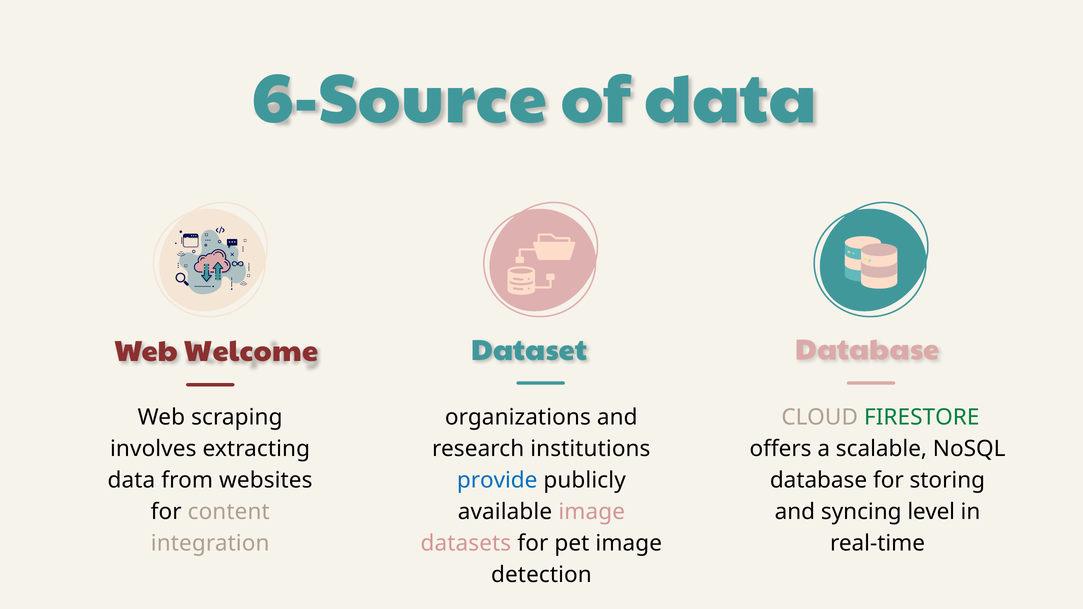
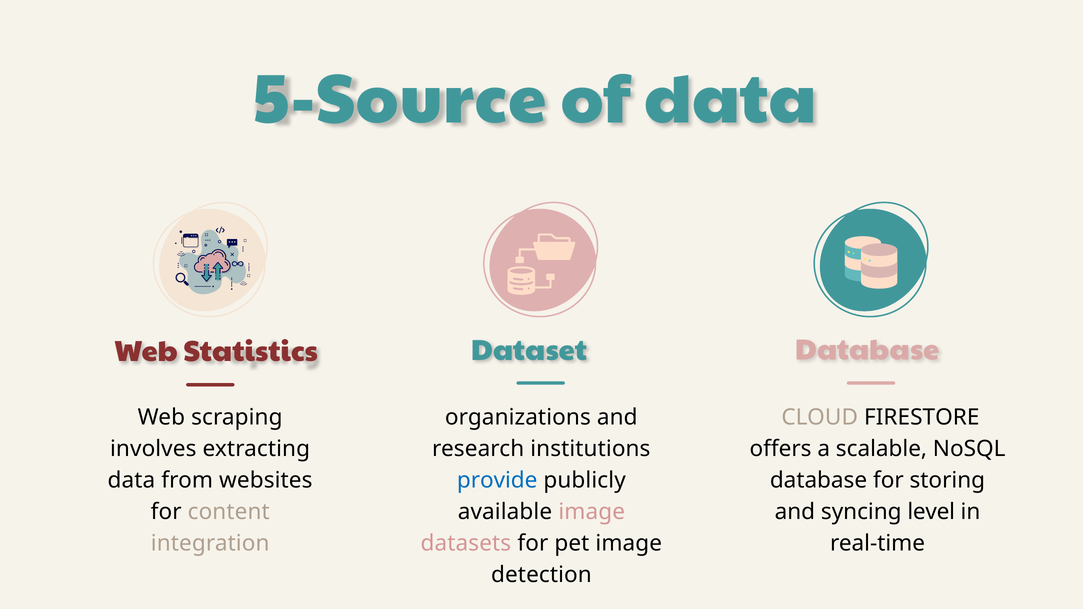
6-Source: 6-Source -> 5-Source
Welcome: Welcome -> Statistics
FIRESTORE colour: green -> black
